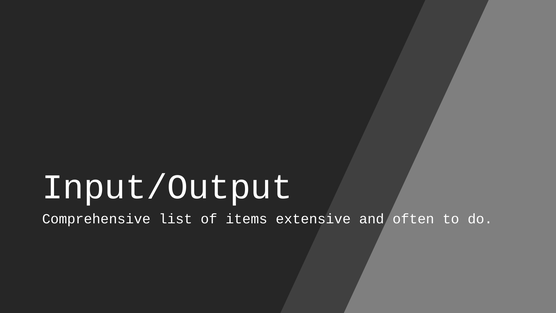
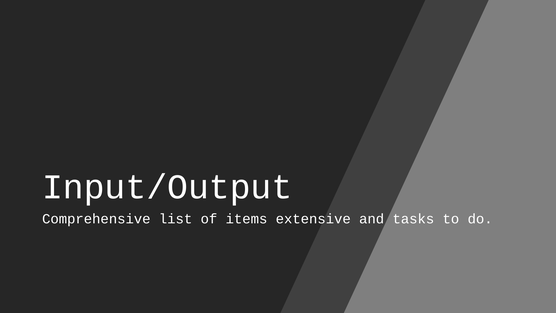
often: often -> tasks
